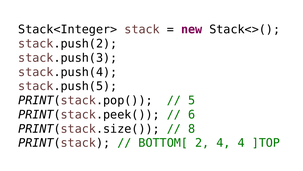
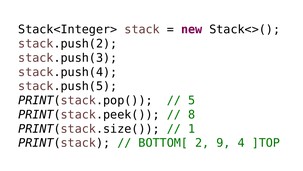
6: 6 -> 8
8: 8 -> 1
2 4: 4 -> 9
